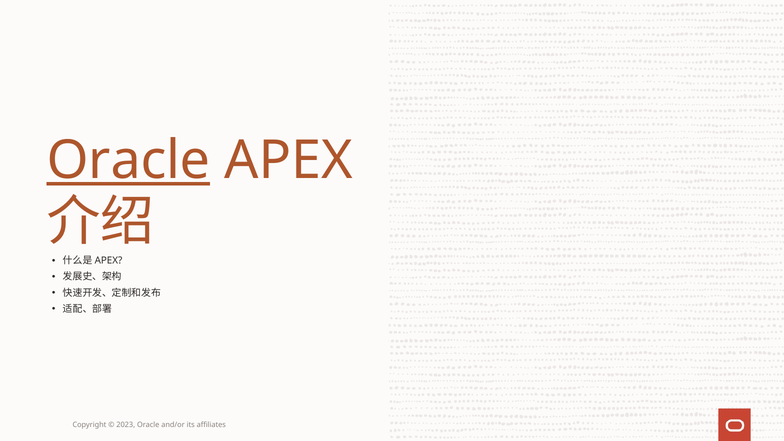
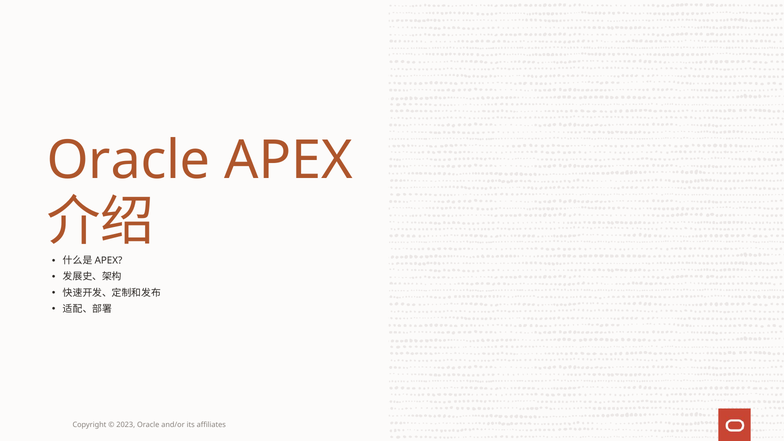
Oracle at (128, 161) underline: present -> none
